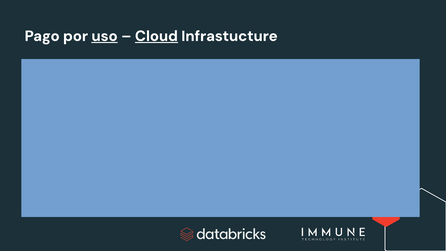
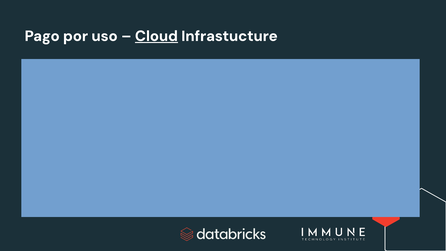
uso underline: present -> none
